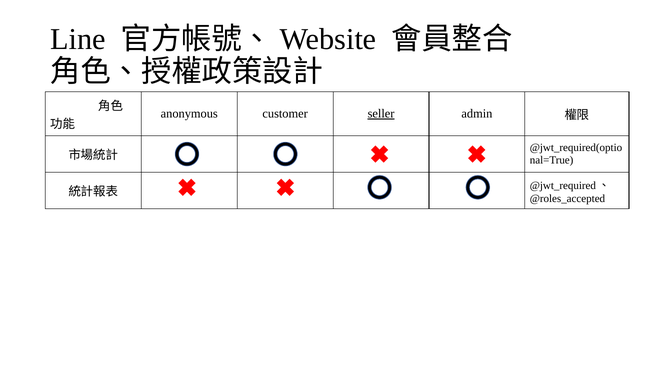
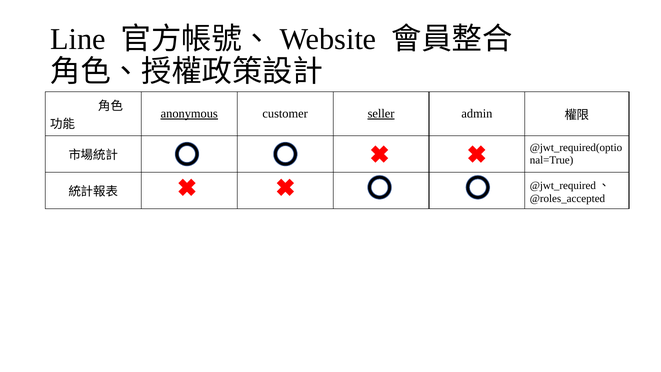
anonymous underline: none -> present
